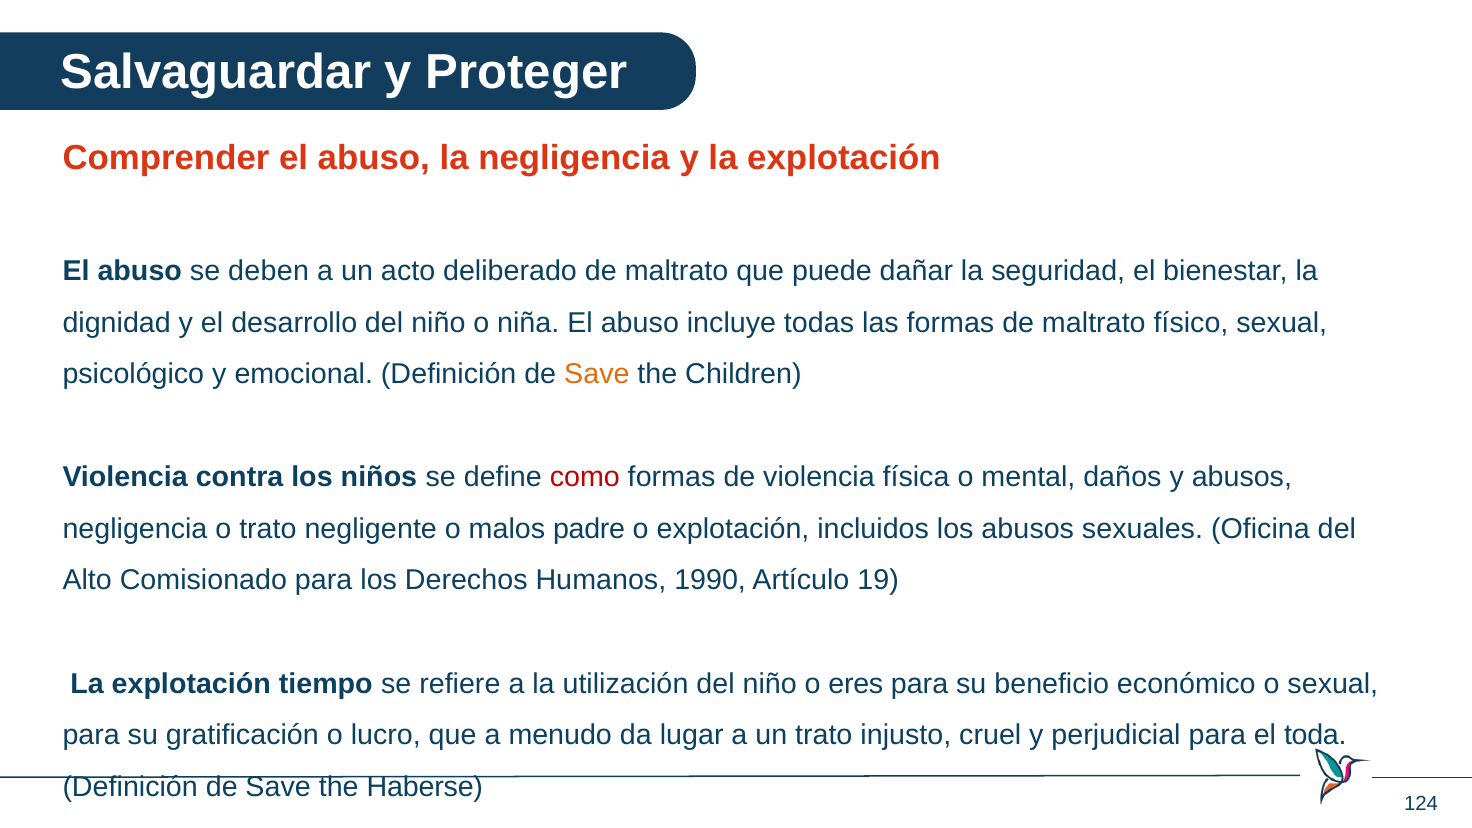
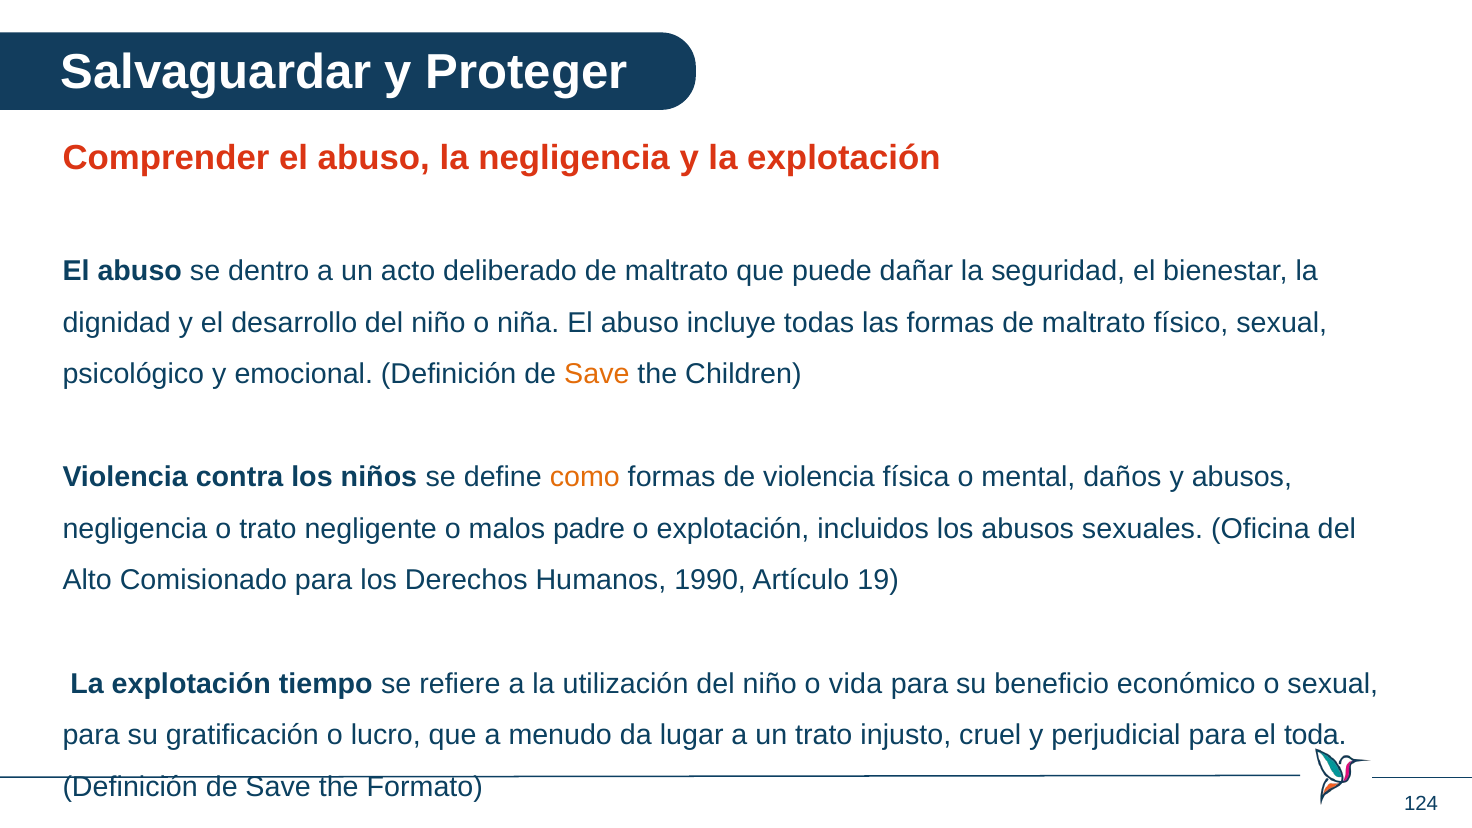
deben: deben -> dentro
como colour: red -> orange
eres: eres -> vida
Haberse: Haberse -> Formato
